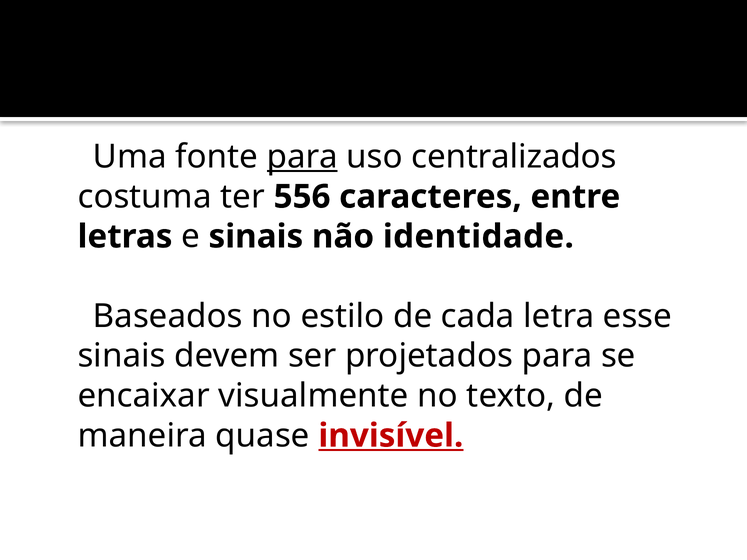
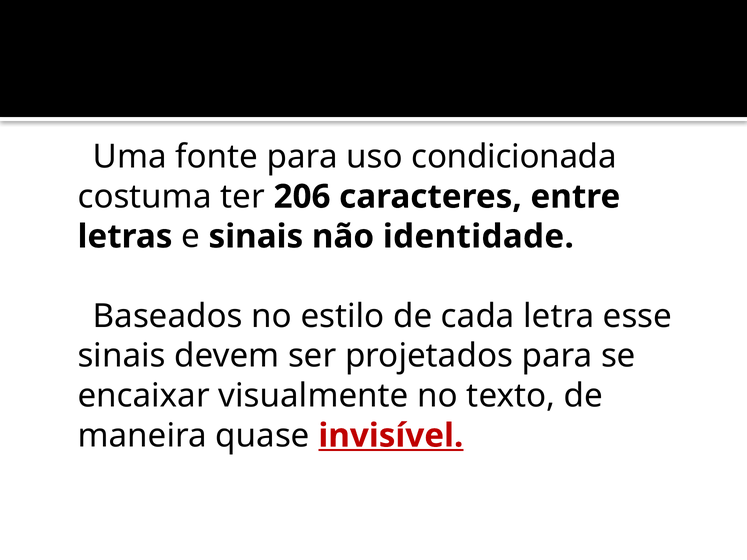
para at (302, 157) underline: present -> none
centralizados: centralizados -> condicionada
556: 556 -> 206
